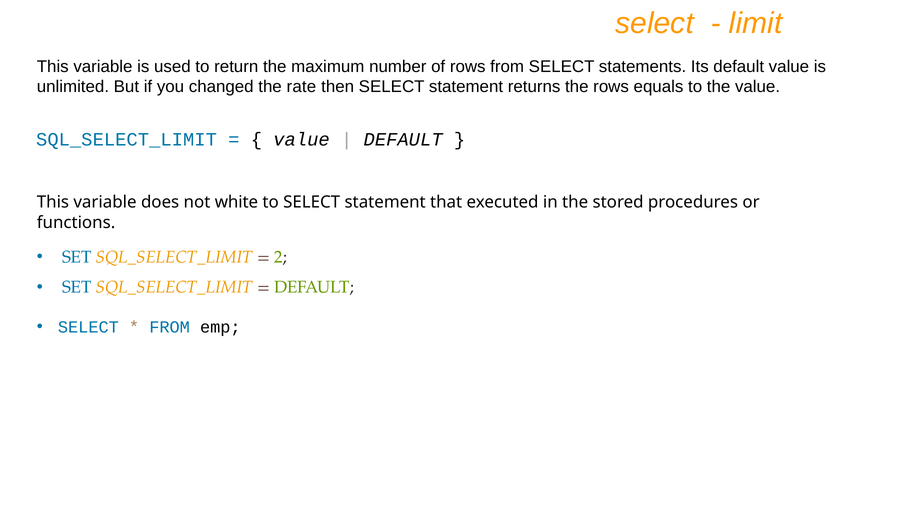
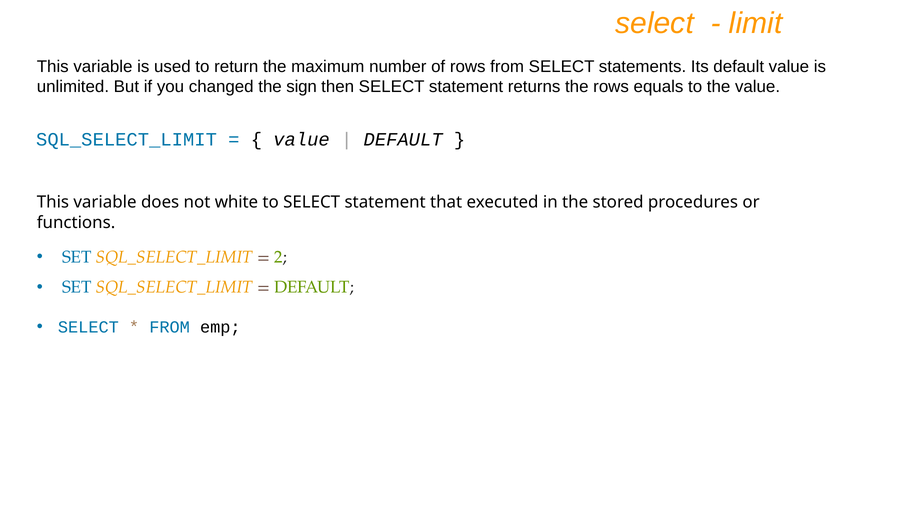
rate: rate -> sign
